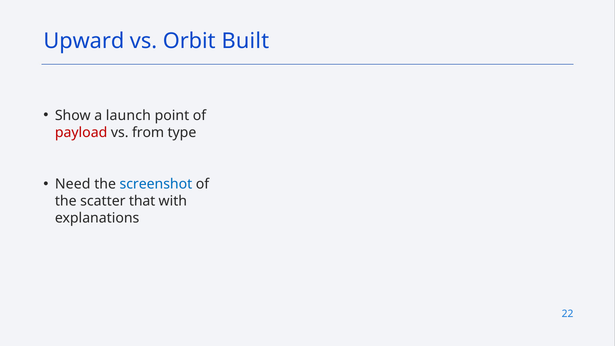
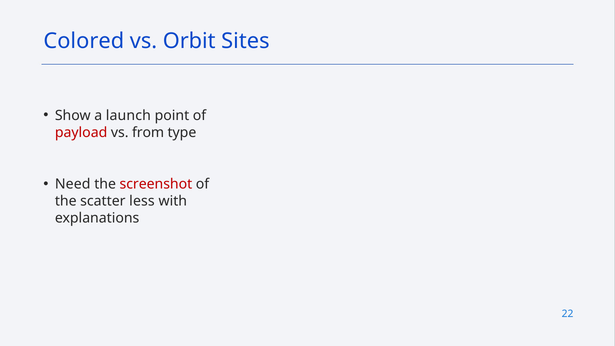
Upward: Upward -> Colored
Built: Built -> Sites
screenshot colour: blue -> red
that: that -> less
